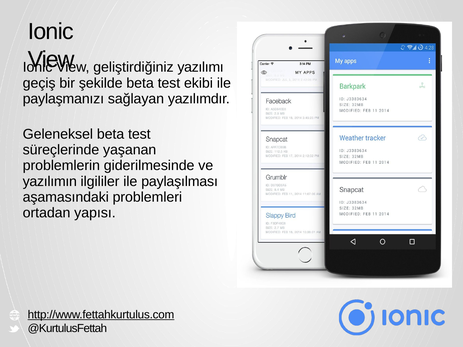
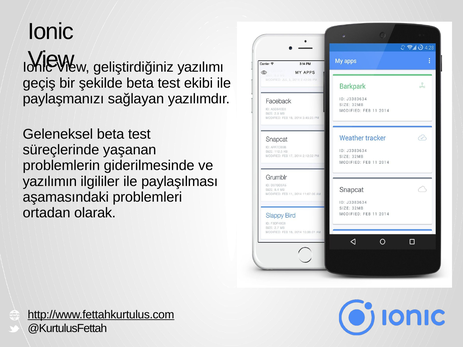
yapısı: yapısı -> olarak
